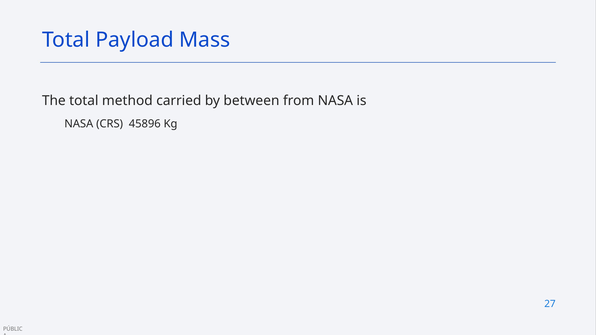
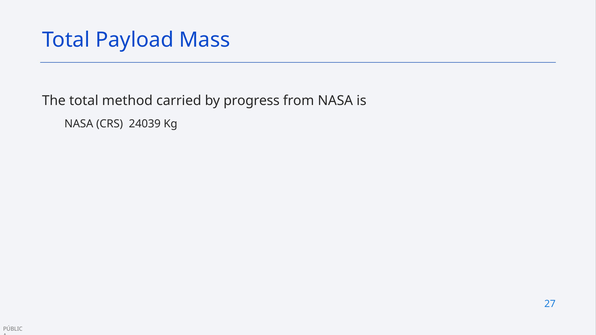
between: between -> progress
45896: 45896 -> 24039
